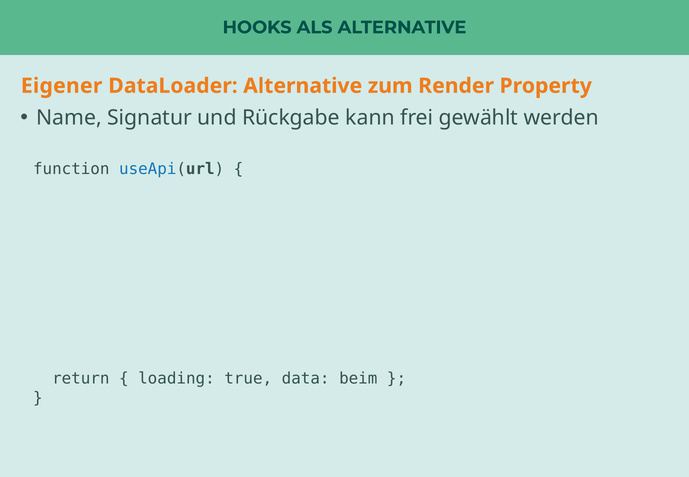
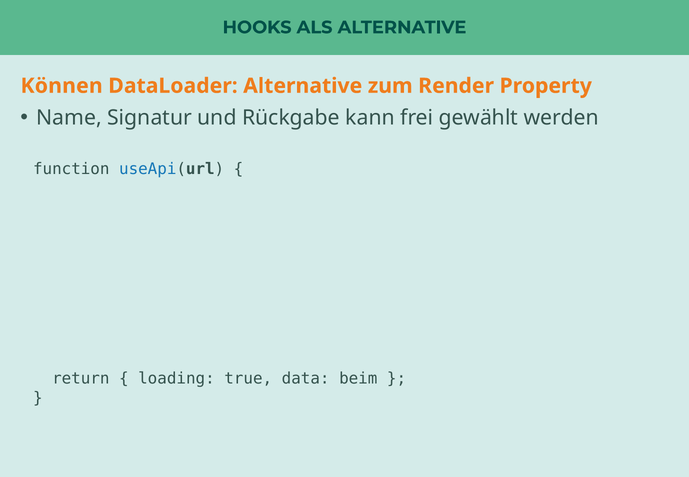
Eigener: Eigener -> Können
